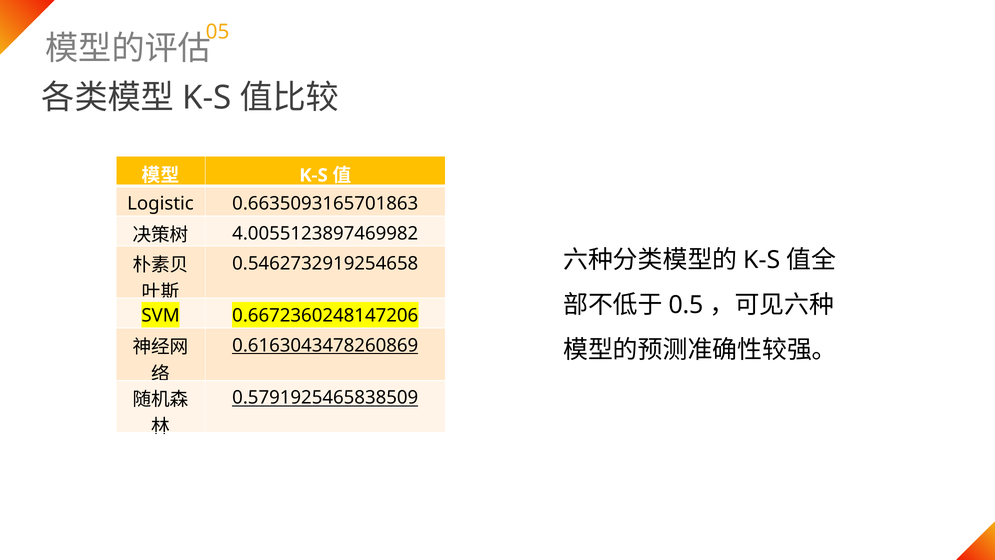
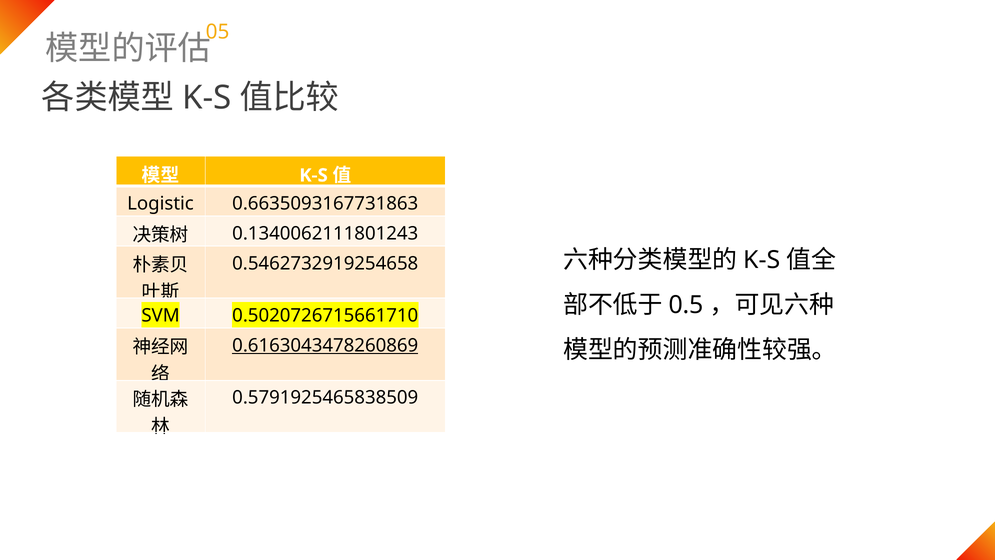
0.6635093165701863: 0.6635093165701863 -> 0.6635093167731863
4.0055123897469982: 4.0055123897469982 -> 0.1340062111801243
0.6672360248147206: 0.6672360248147206 -> 0.5020726715661710
0.5791925465838509 underline: present -> none
